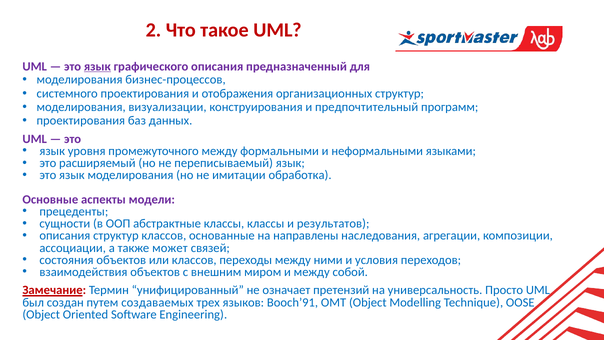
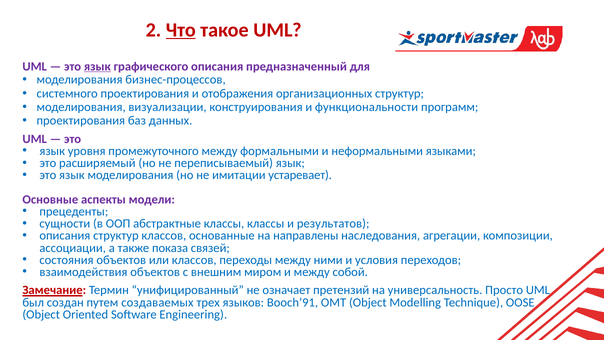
Что underline: none -> present
предпочтительный: предпочтительный -> функциональности
обработка: обработка -> устаревает
может: может -> показа
